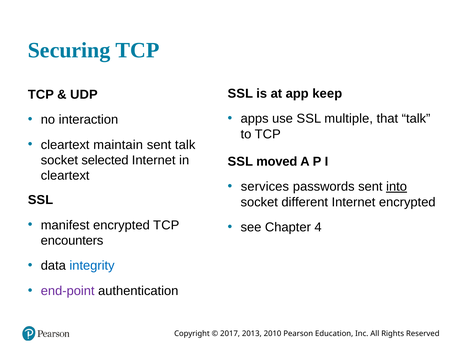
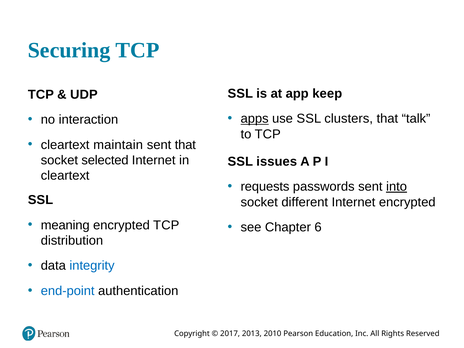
apps underline: none -> present
multiple: multiple -> clusters
sent talk: talk -> that
moved: moved -> issues
services: services -> requests
manifest: manifest -> meaning
4: 4 -> 6
encounters: encounters -> distribution
end-point colour: purple -> blue
